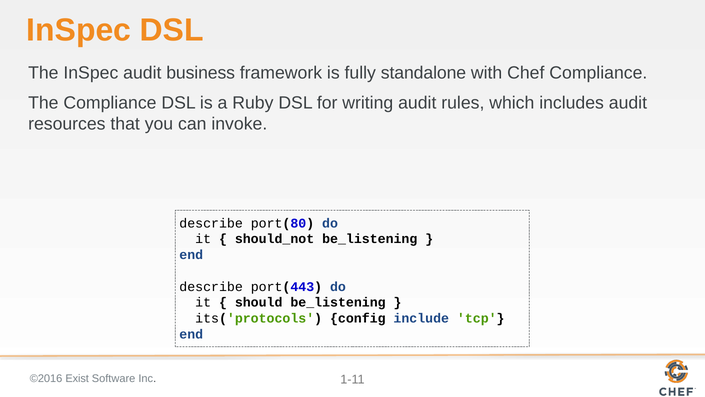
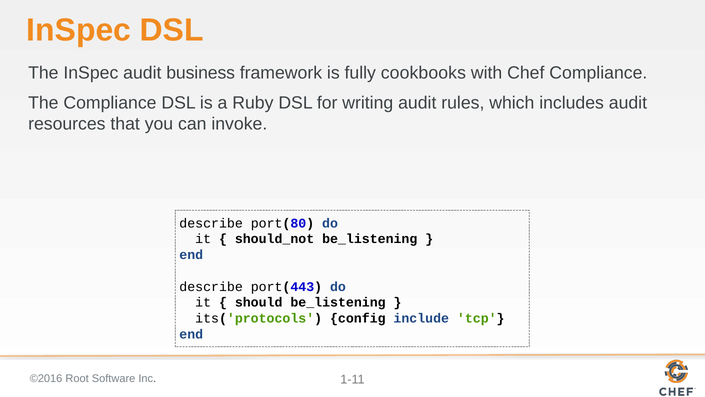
standalone: standalone -> cookbooks
Exist: Exist -> Root
